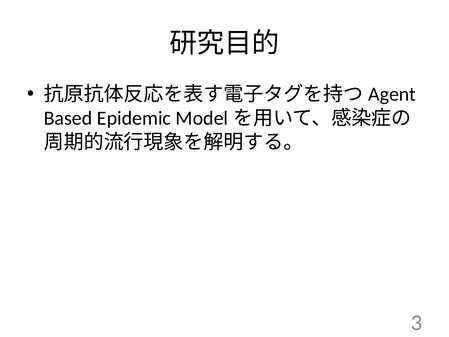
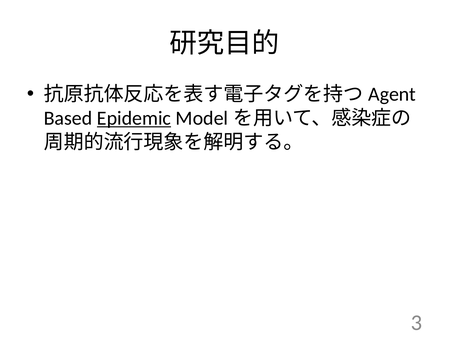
Epidemic underline: none -> present
